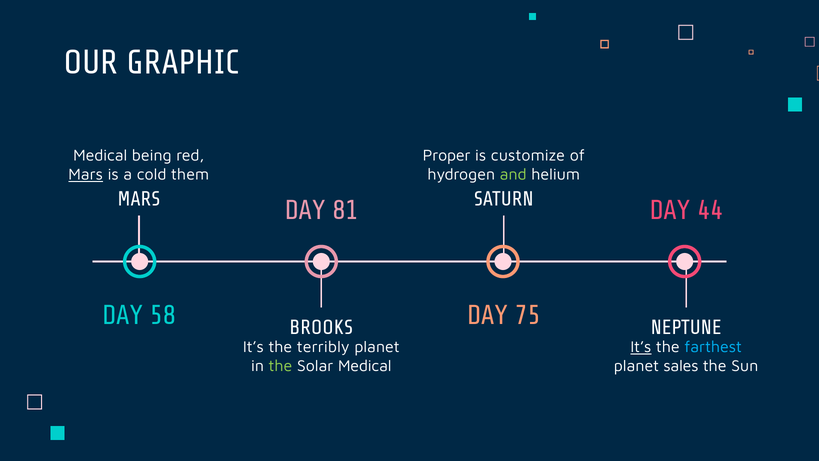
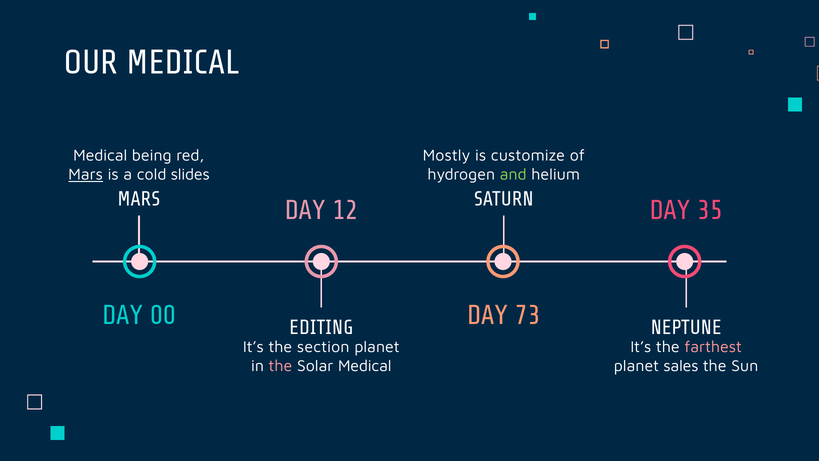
OUR GRAPHIC: GRAPHIC -> MEDICAL
Proper: Proper -> Mostly
them: them -> slides
81: 81 -> 12
44: 44 -> 35
58: 58 -> 00
75: 75 -> 73
BROOKS: BROOKS -> EDITING
terribly: terribly -> section
It’s at (641, 347) underline: present -> none
farthest colour: light blue -> pink
the at (280, 366) colour: light green -> pink
